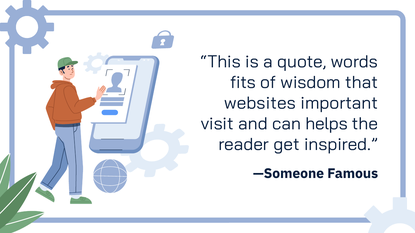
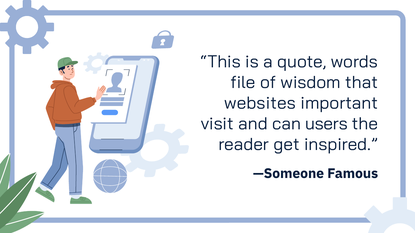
fits: fits -> file
helps: helps -> users
